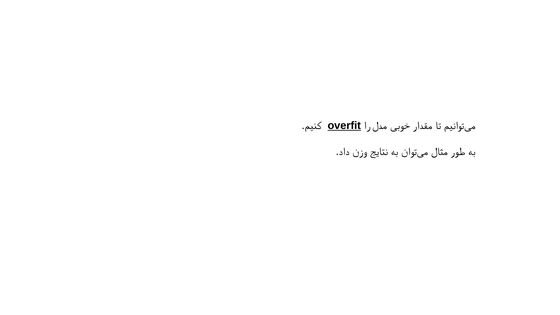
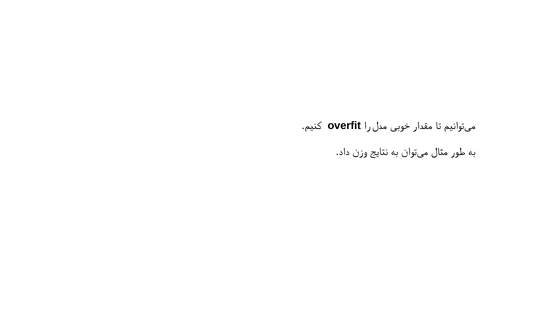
overfit underline: present -> none
